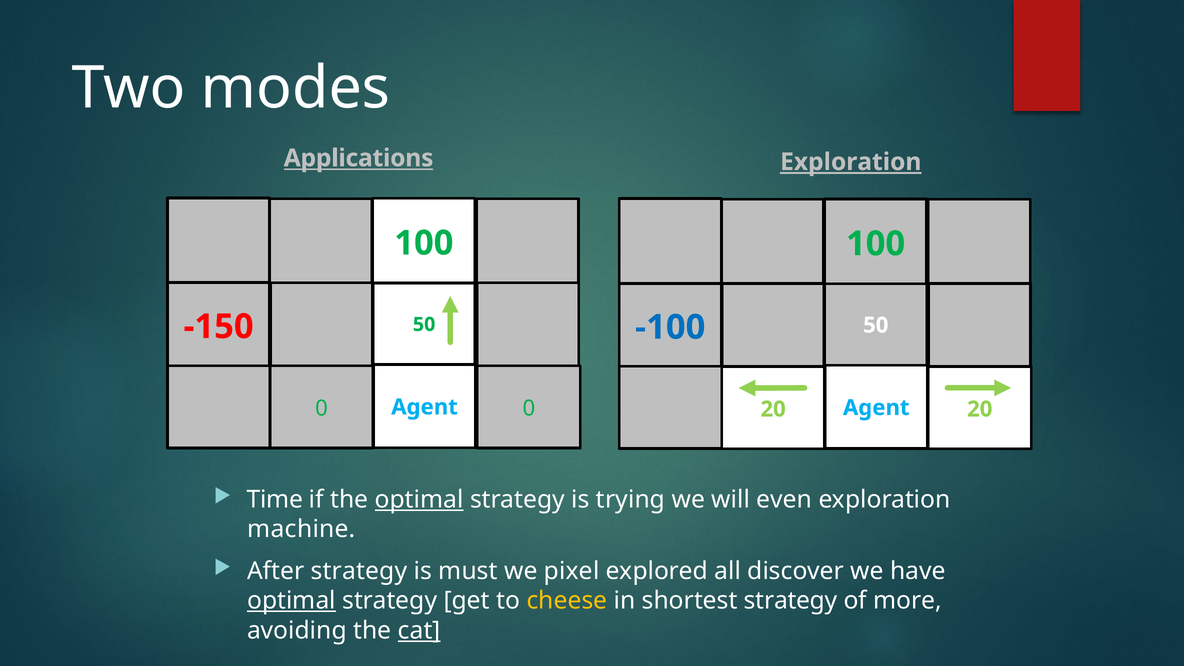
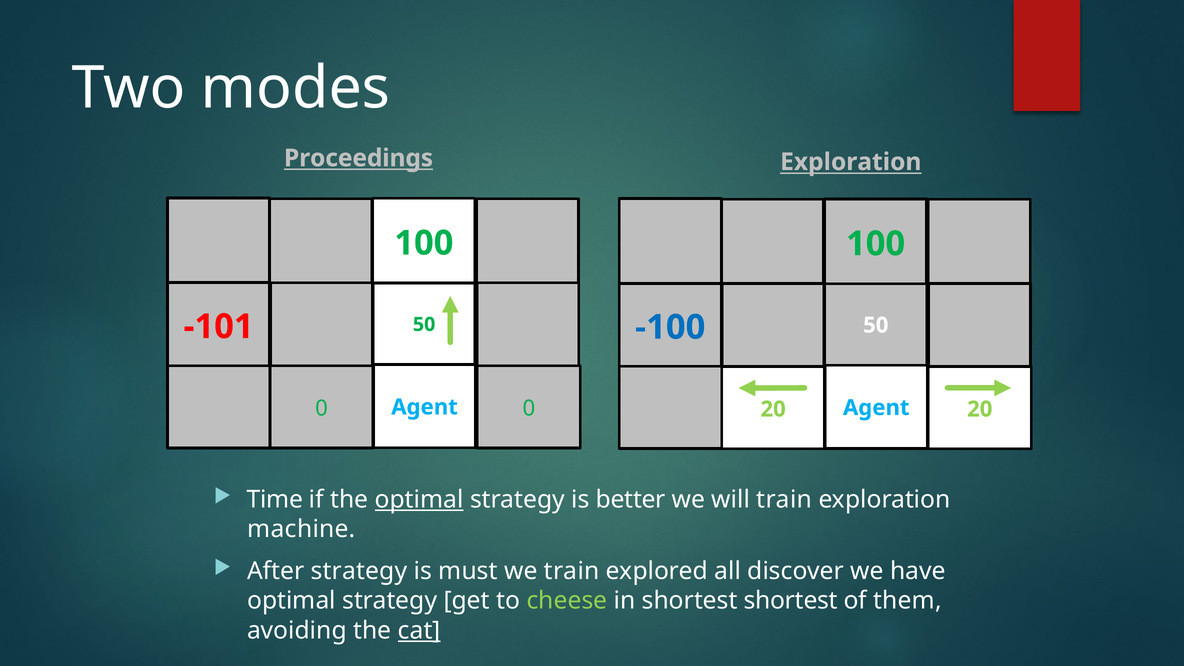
Applications: Applications -> Proceedings
Exploration at (851, 162) underline: present -> none
-150: -150 -> -101
trying: trying -> better
will even: even -> train
we pixel: pixel -> train
optimal at (291, 601) underline: present -> none
cheese colour: yellow -> light green
shortest strategy: strategy -> shortest
more: more -> them
